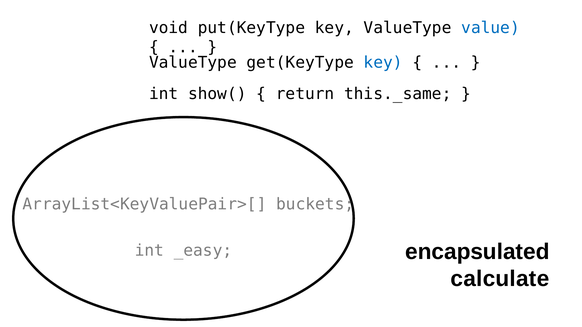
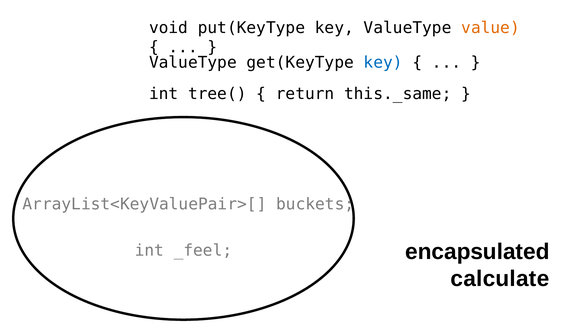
value colour: blue -> orange
show(: show( -> tree(
_easy: _easy -> _feel
